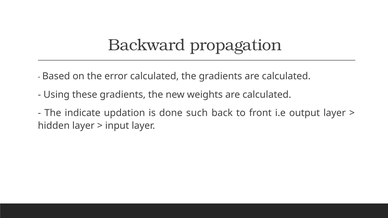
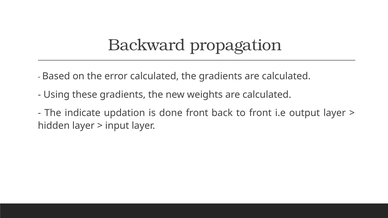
done such: such -> front
